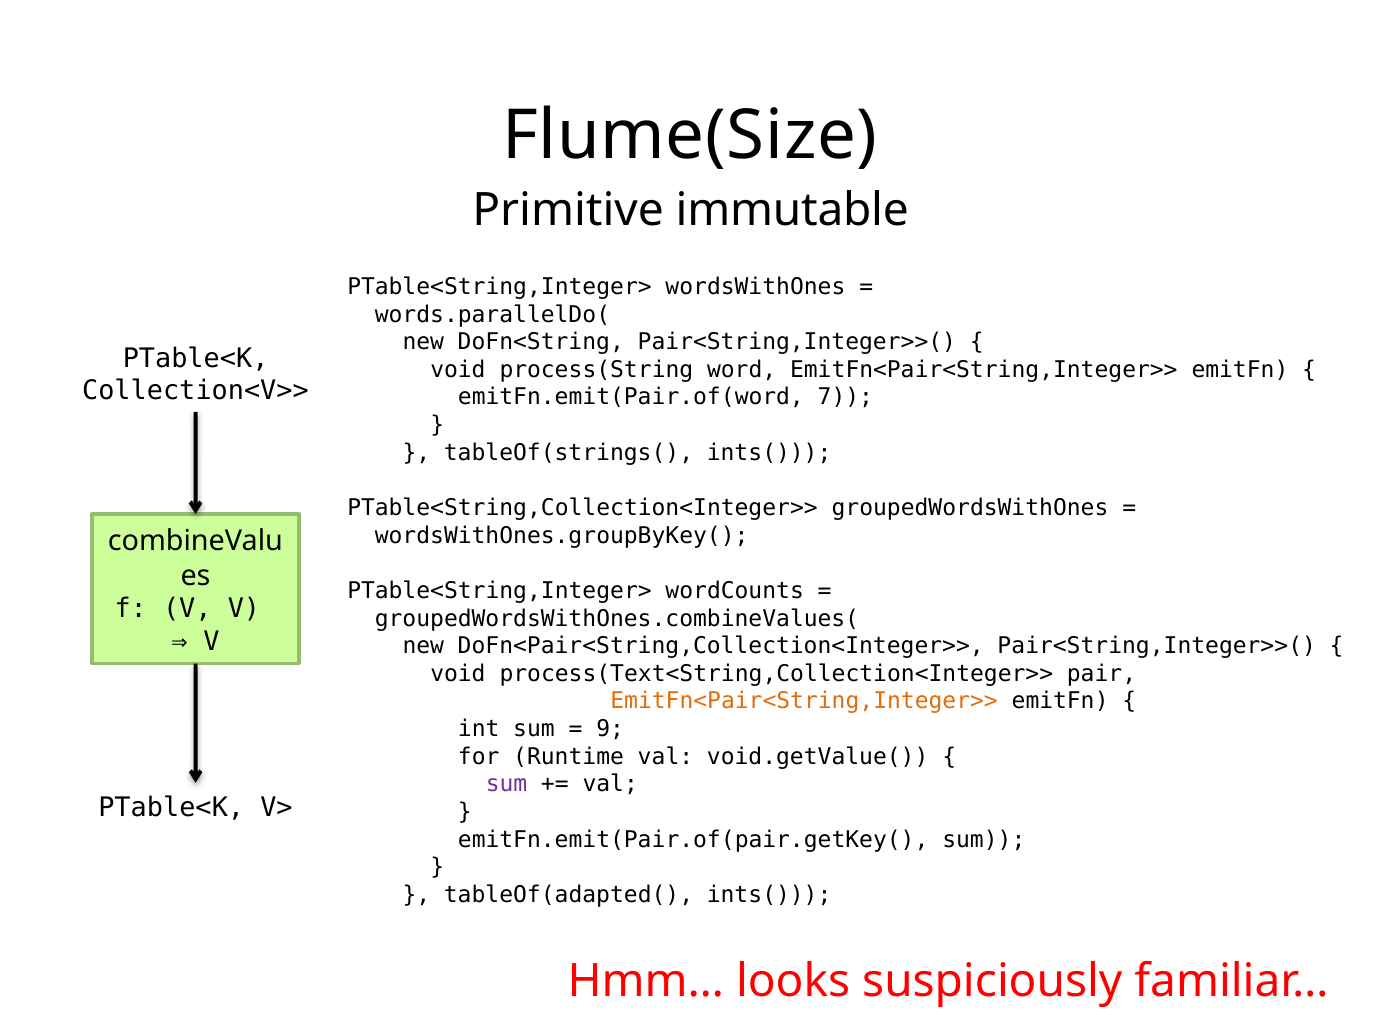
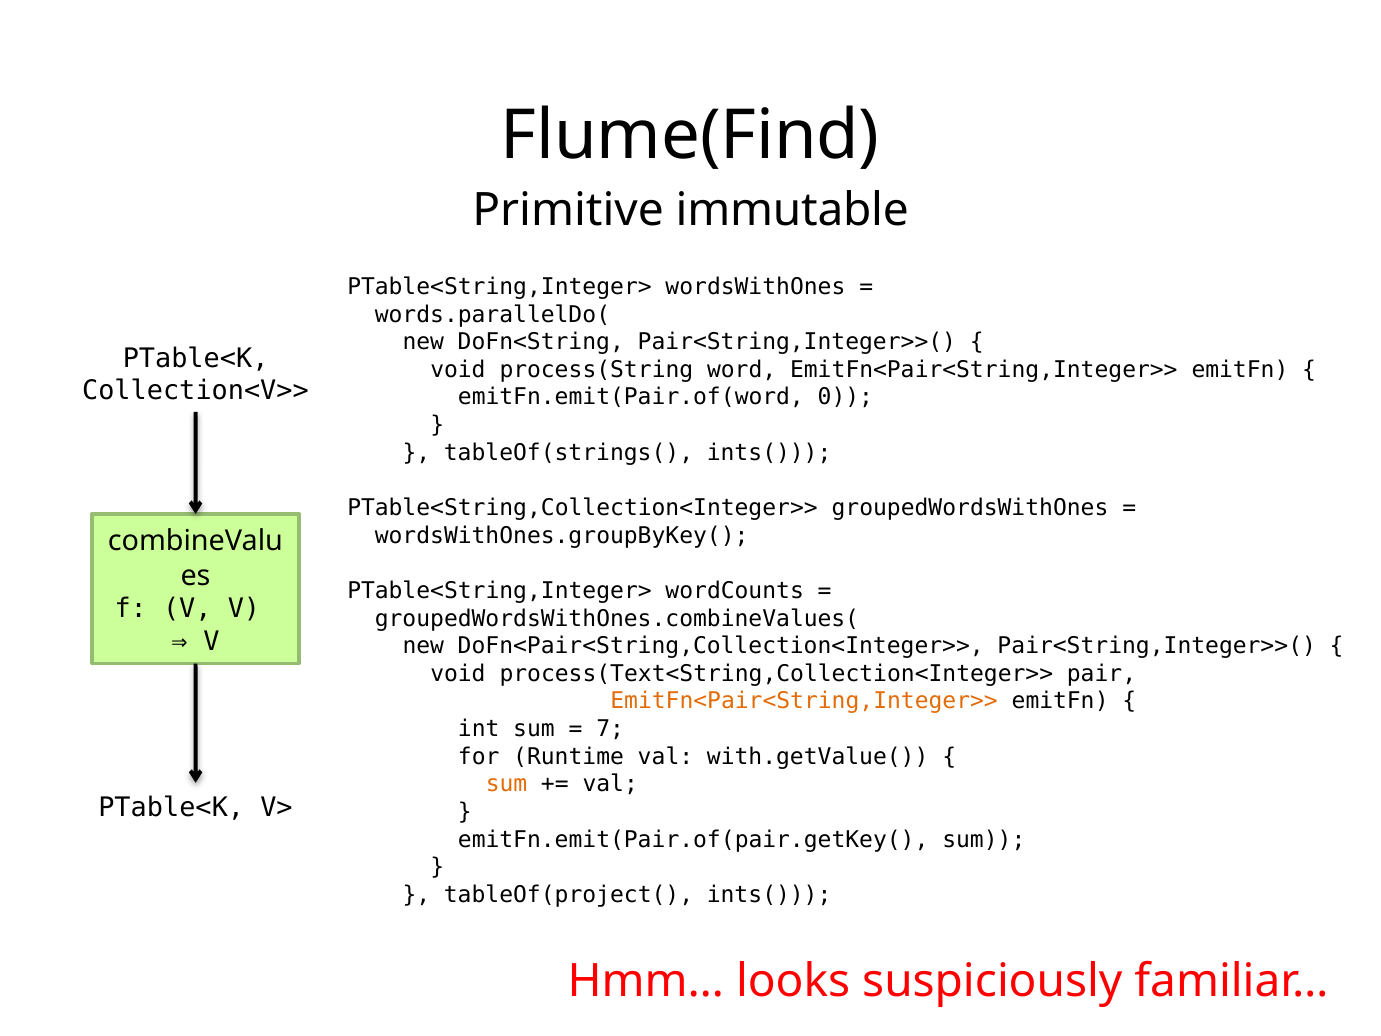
Flume(Size: Flume(Size -> Flume(Find
7: 7 -> 0
9: 9 -> 7
void.getValue(: void.getValue( -> with.getValue(
sum at (507, 784) colour: purple -> orange
tableOf(adapted(: tableOf(adapted( -> tableOf(project(
